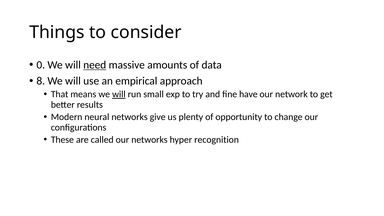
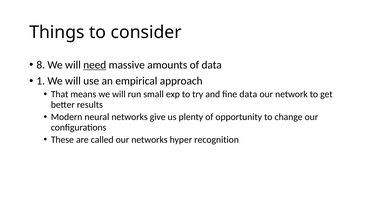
0: 0 -> 8
8: 8 -> 1
will at (119, 94) underline: present -> none
fine have: have -> data
